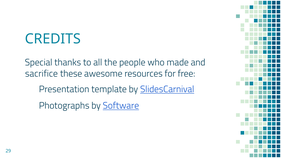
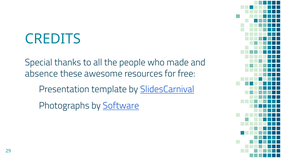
sacrifice: sacrifice -> absence
